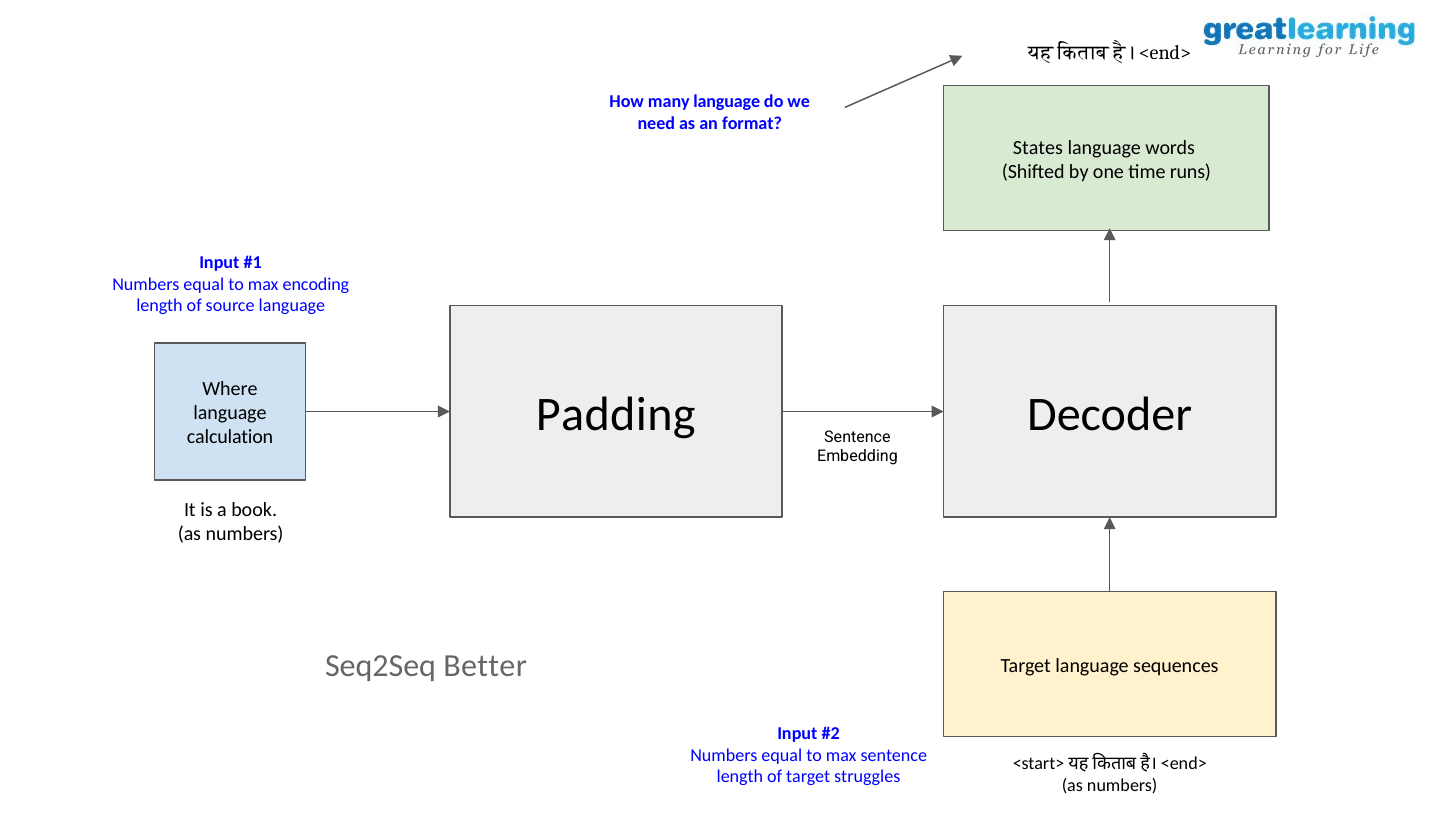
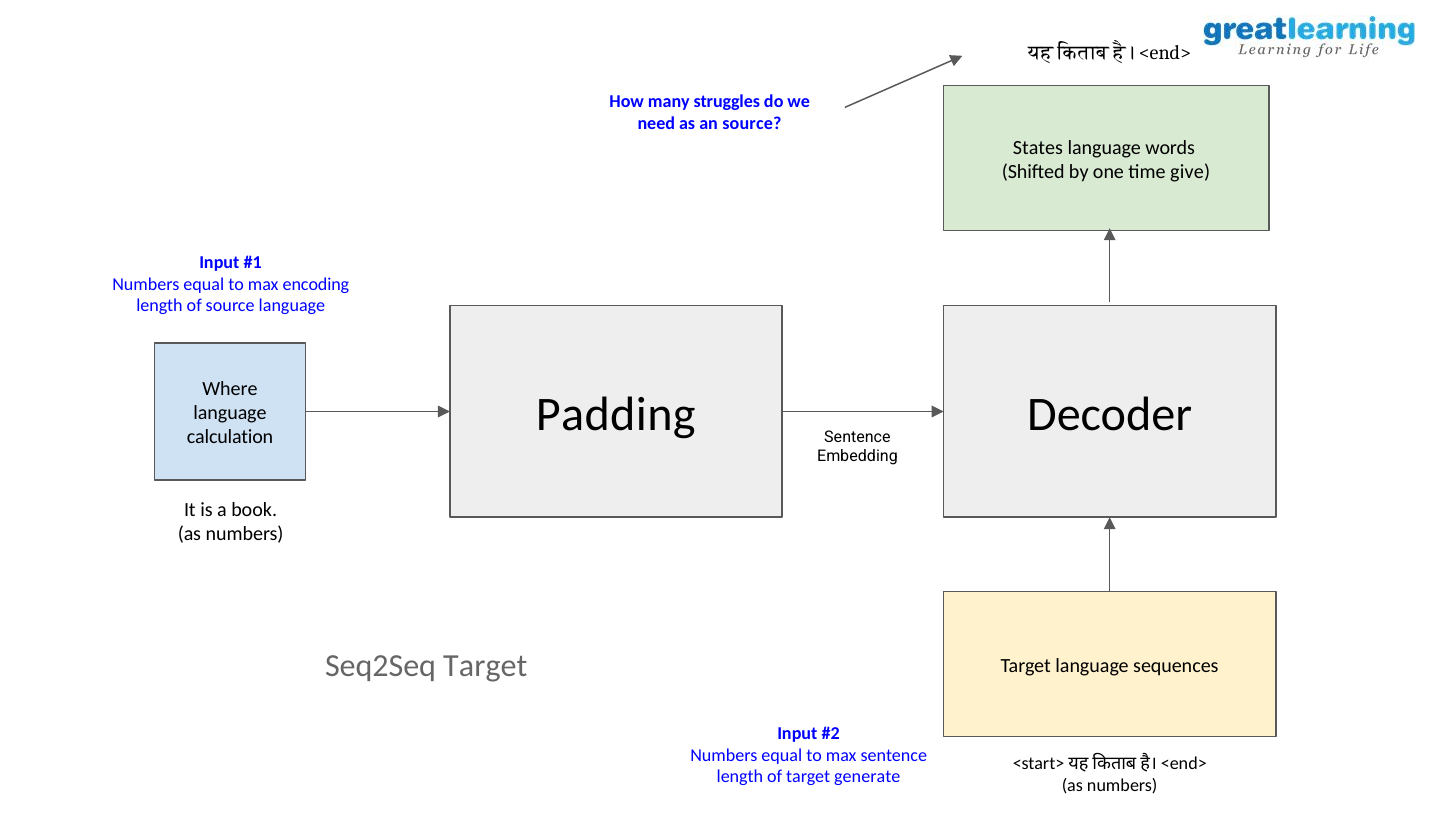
many language: language -> struggles
an format: format -> source
runs: runs -> give
Seq2Seq Better: Better -> Target
struggles: struggles -> generate
